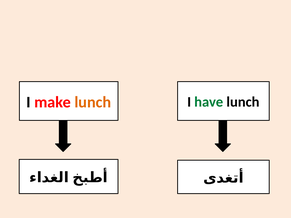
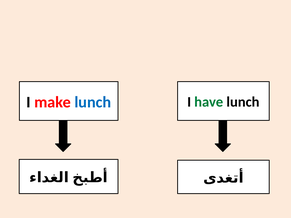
lunch at (93, 102) colour: orange -> blue
